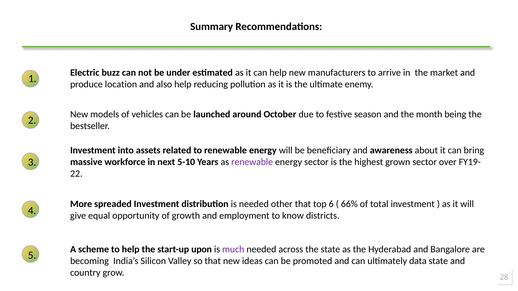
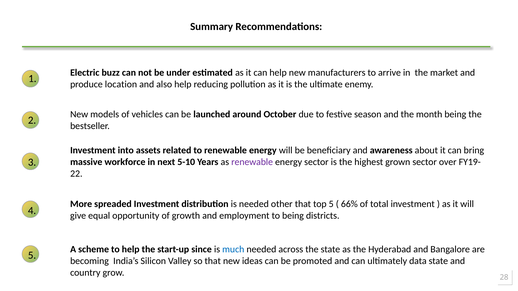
top 6: 6 -> 5
to know: know -> being
upon: upon -> since
much colour: purple -> blue
